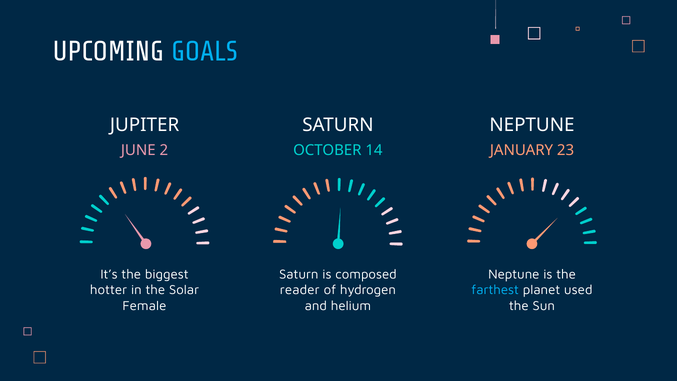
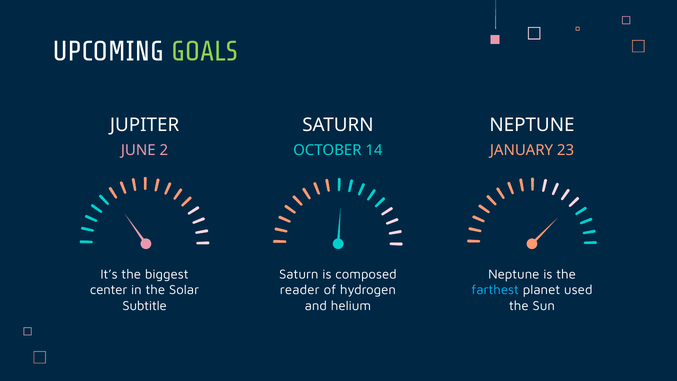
GOALS colour: light blue -> light green
hotter: hotter -> center
Female: Female -> Subtitle
